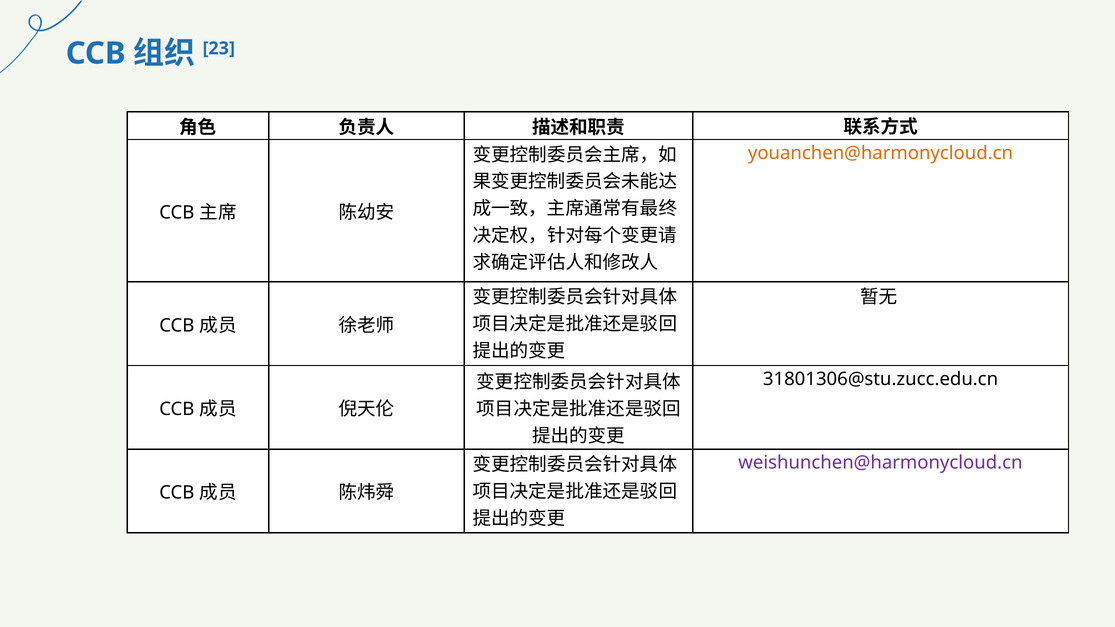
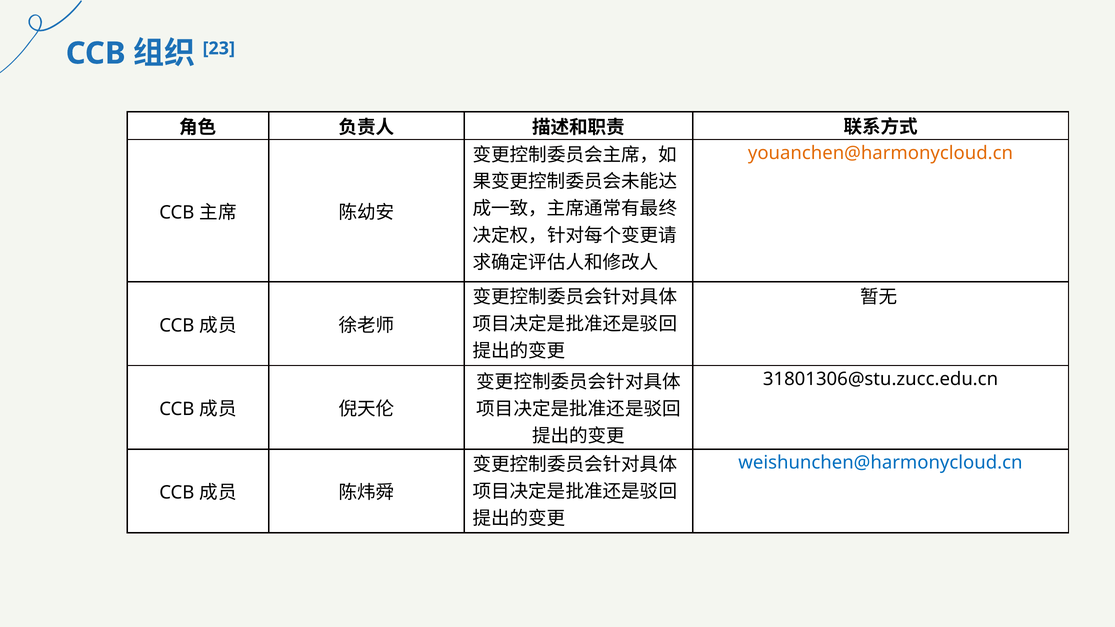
weishunchen@harmonycloud.cn colour: purple -> blue
